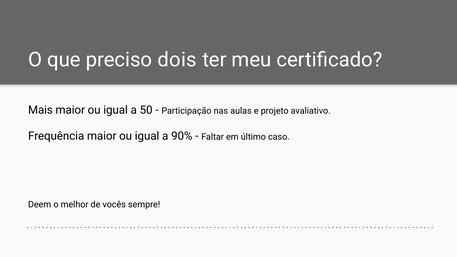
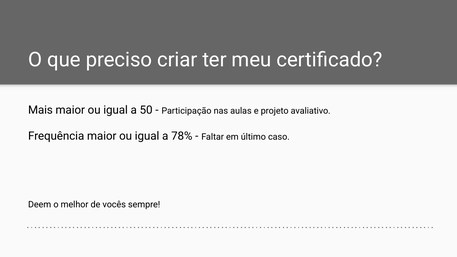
dois: dois -> criar
90%: 90% -> 78%
